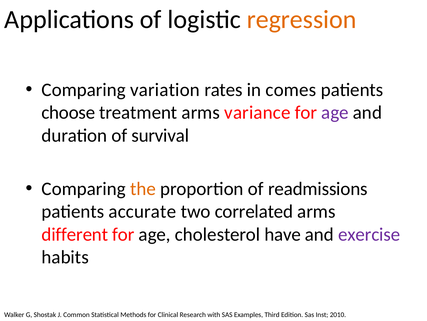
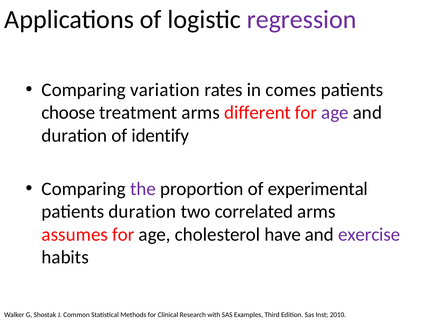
regression colour: orange -> purple
variance: variance -> different
survival: survival -> identify
the colour: orange -> purple
readmissions: readmissions -> experimental
patients accurate: accurate -> duration
different: different -> assumes
